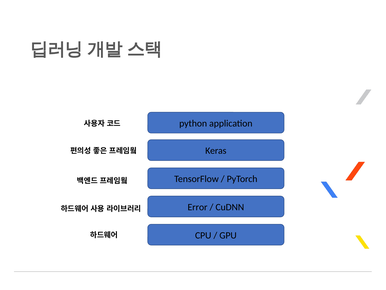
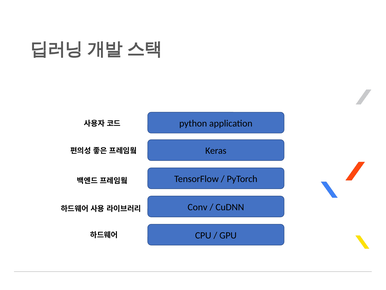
Error: Error -> Conv
